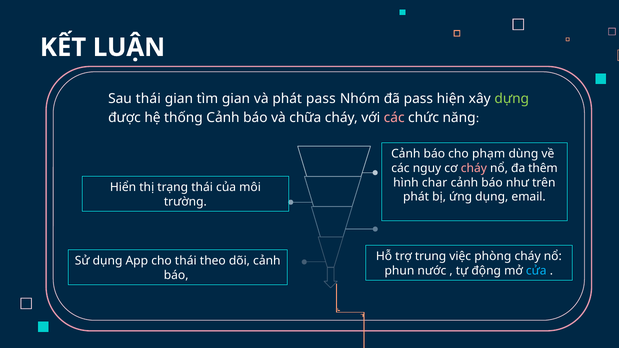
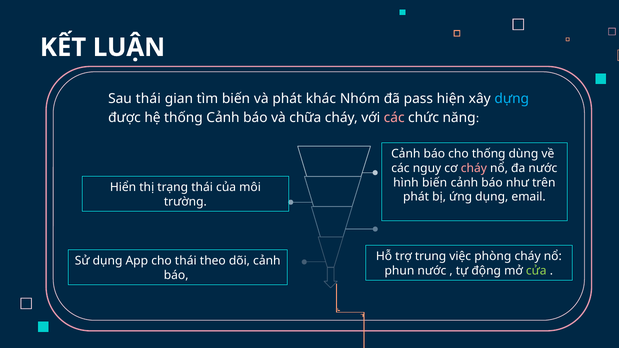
tìm gian: gian -> biến
phát pass: pass -> khác
dựng colour: light green -> light blue
cho phạm: phạm -> thống
đa thêm: thêm -> nước
hình char: char -> biến
cửa colour: light blue -> light green
